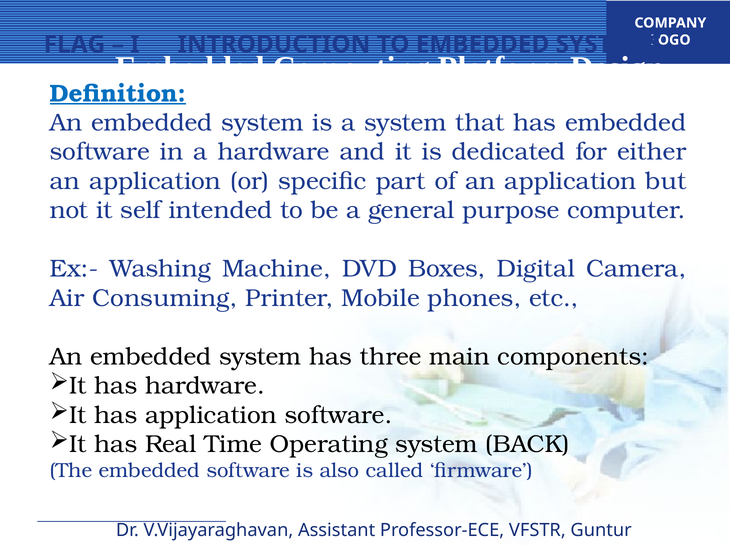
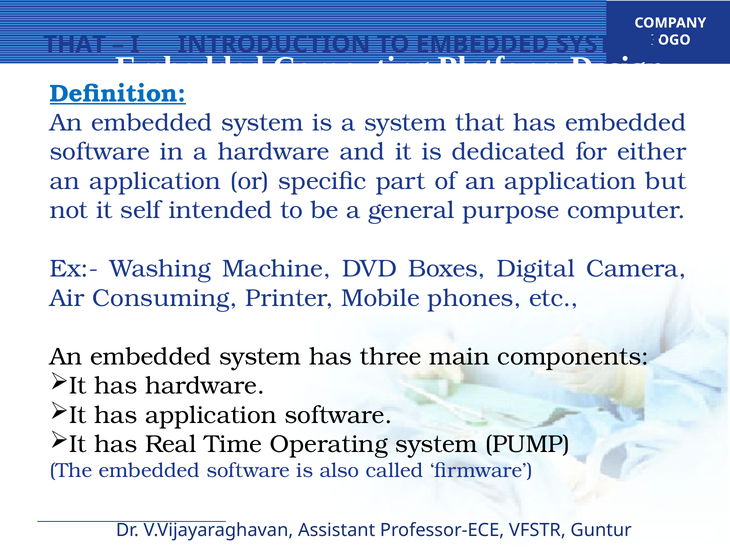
FLAG at (74, 44): FLAG -> THAT
BACK: BACK -> PUMP
